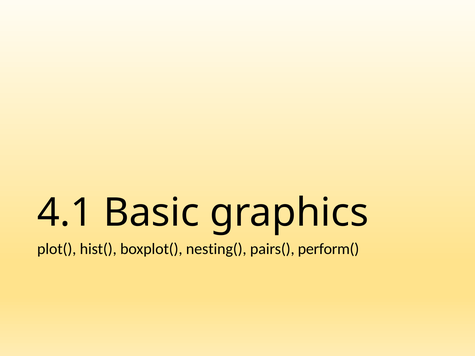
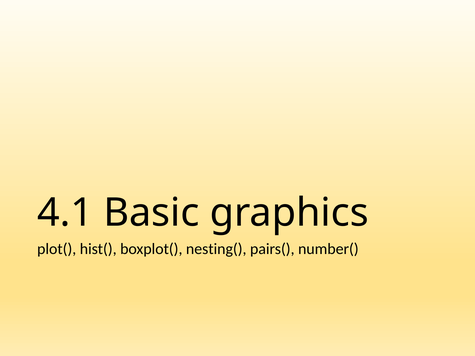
perform(: perform( -> number(
